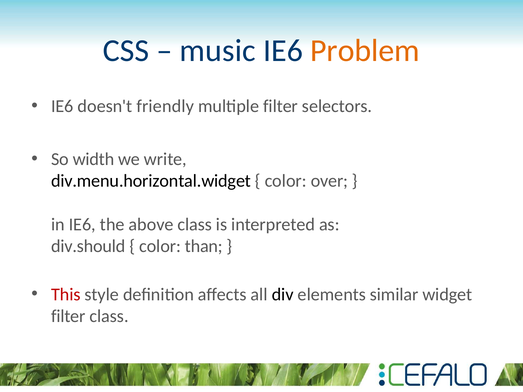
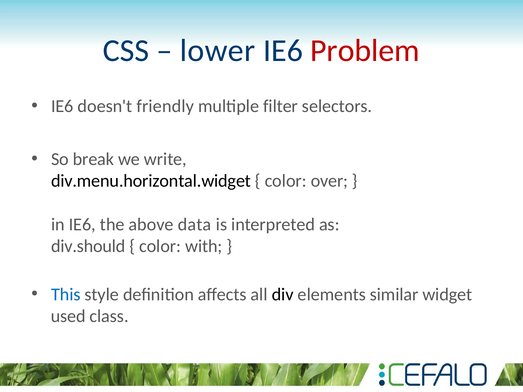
music: music -> lower
Problem colour: orange -> red
width: width -> break
above class: class -> data
than: than -> with
This colour: red -> blue
filter at (68, 316): filter -> used
